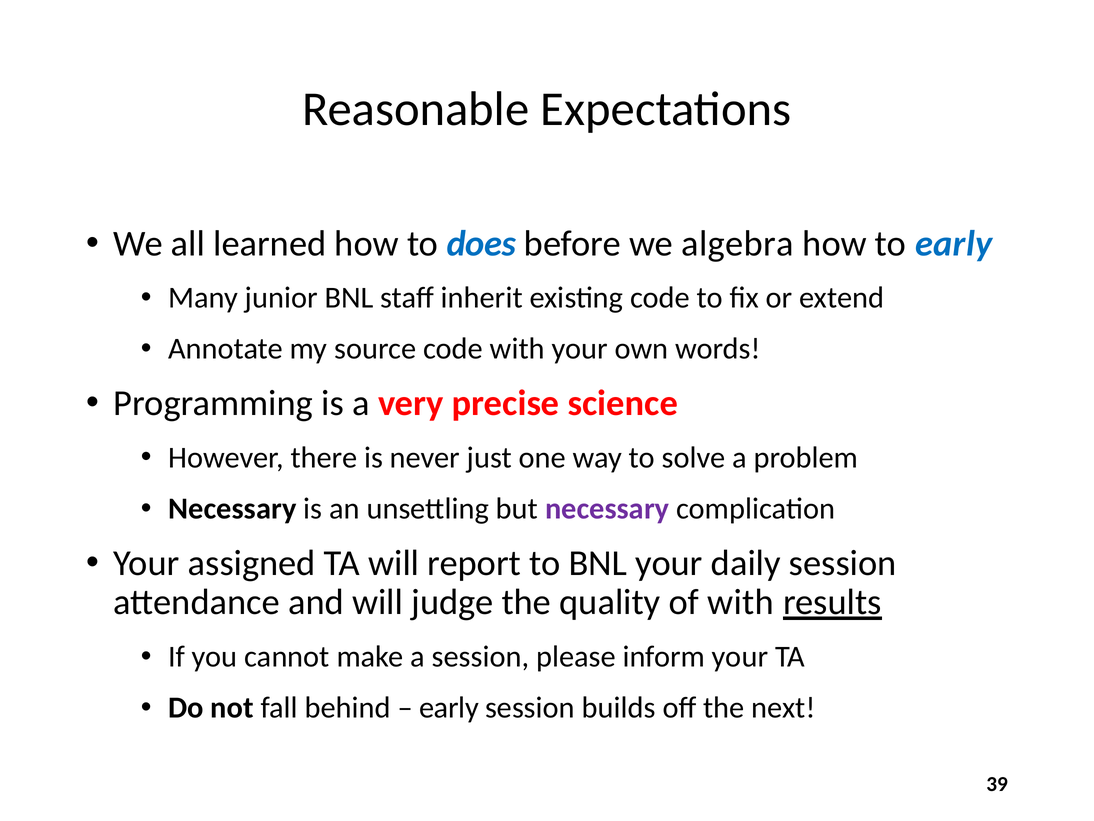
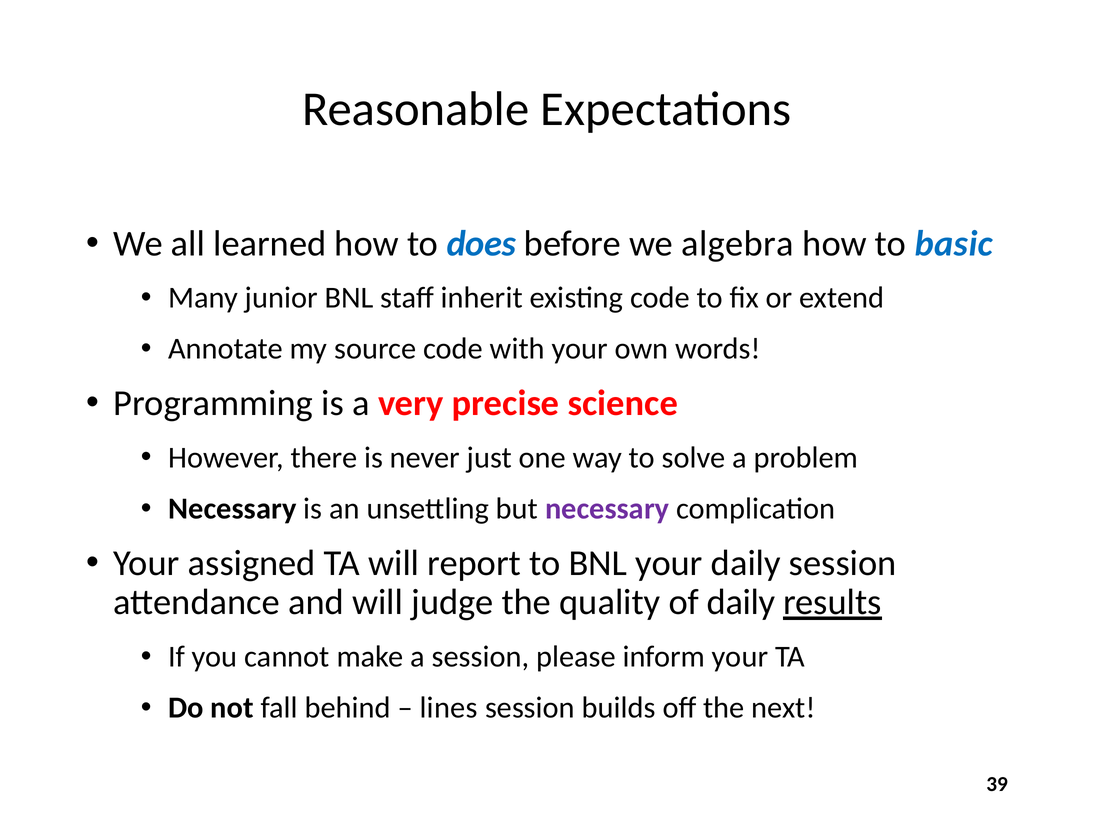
to early: early -> basic
of with: with -> daily
early at (449, 707): early -> lines
